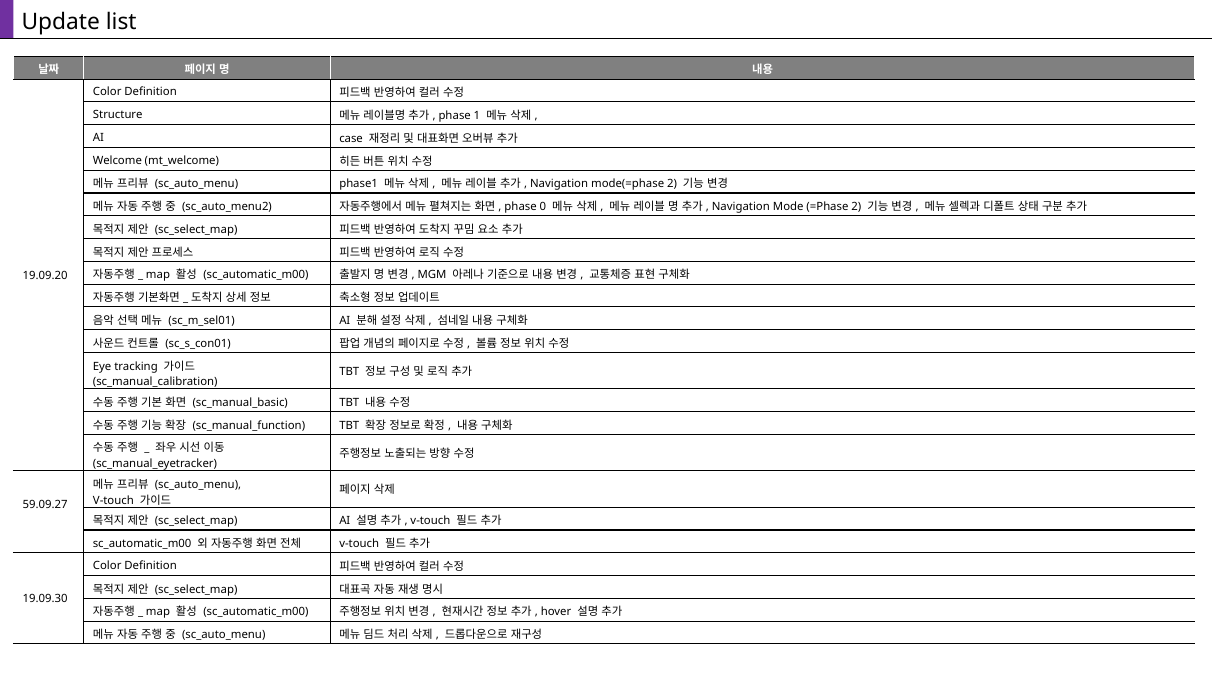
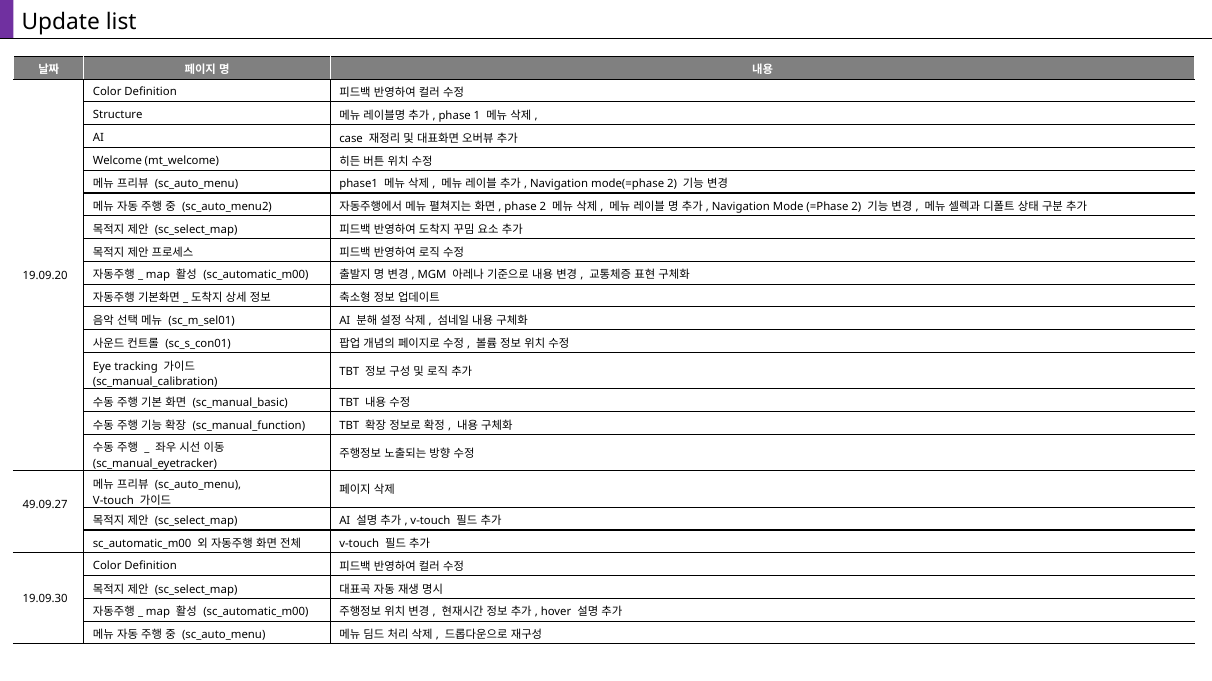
phase 0: 0 -> 2
59.09.27: 59.09.27 -> 49.09.27
